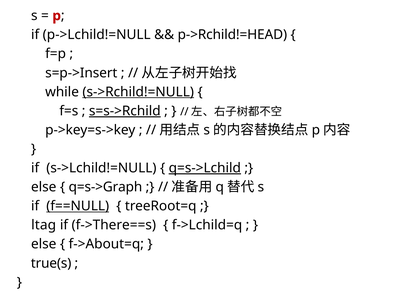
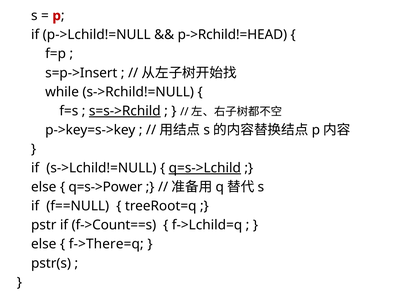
s->Rchild!=NULL underline: present -> none
q=s->Graph: q=s->Graph -> q=s->Power
f==NULL underline: present -> none
ltag: ltag -> pstr
f->There==s: f->There==s -> f->Count==s
f->About=q: f->About=q -> f->There=q
true(s: true(s -> pstr(s
